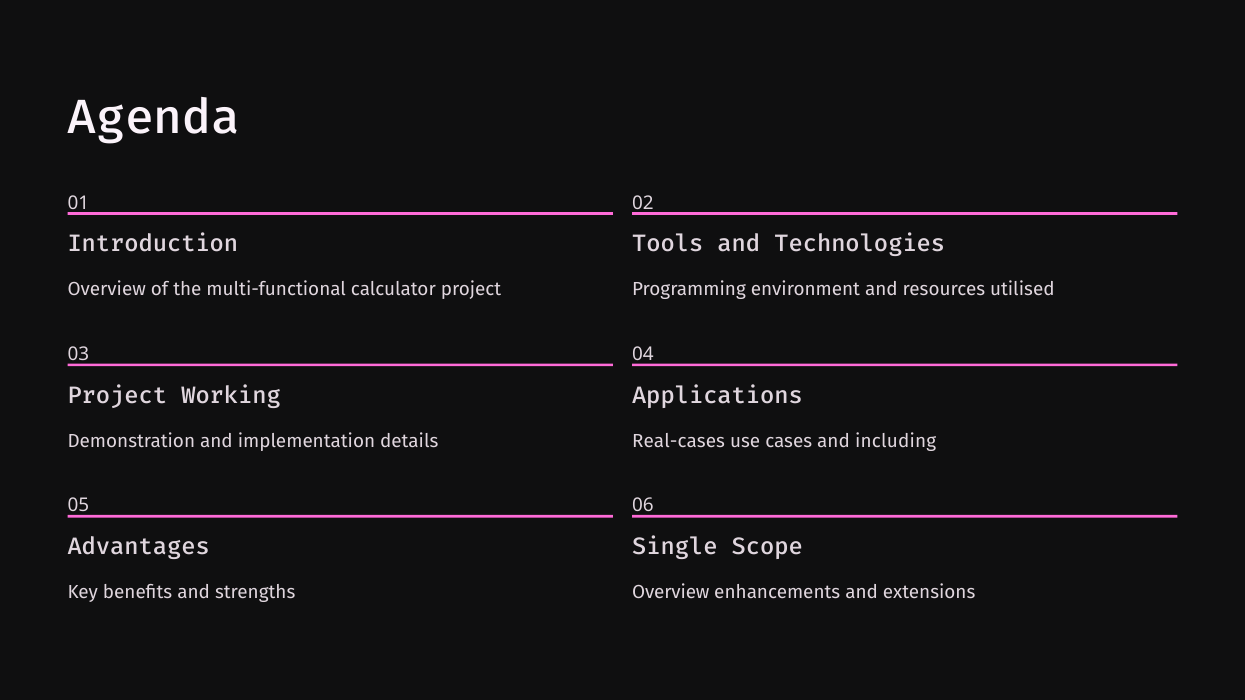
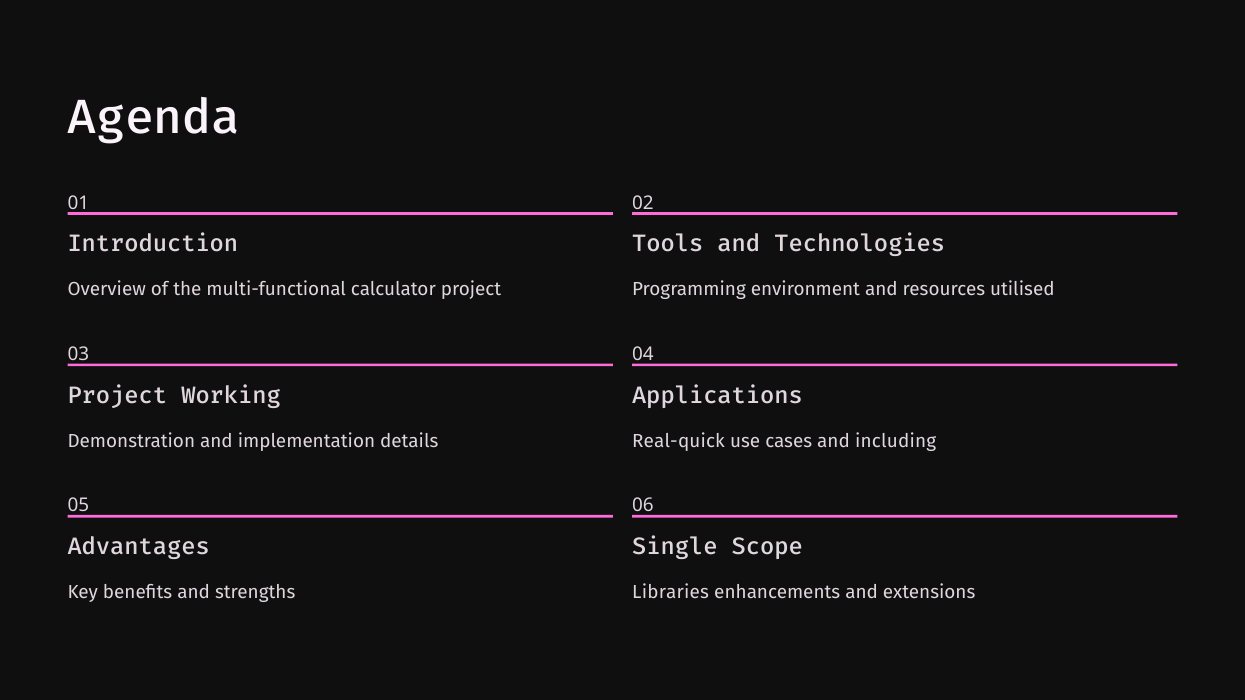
Real-cases: Real-cases -> Real-quick
Overview at (671, 593): Overview -> Libraries
